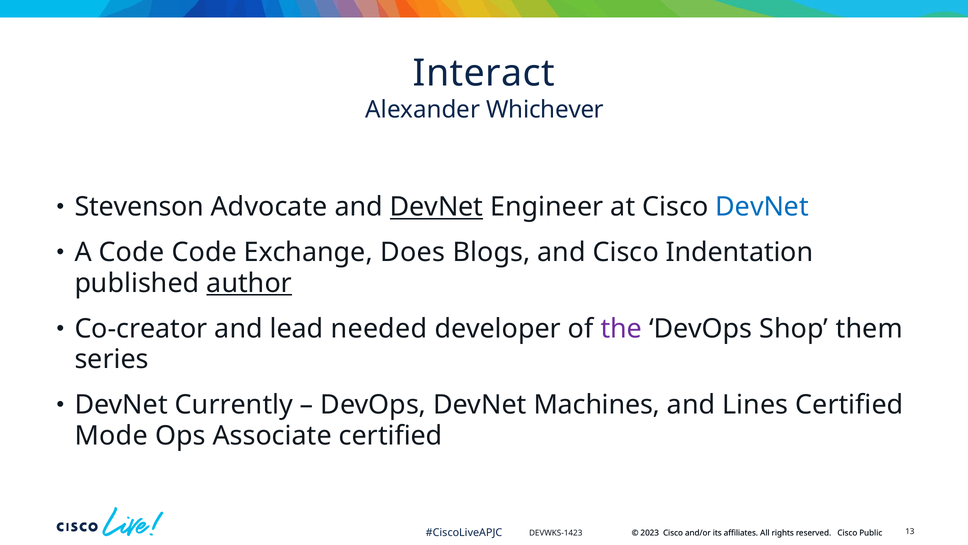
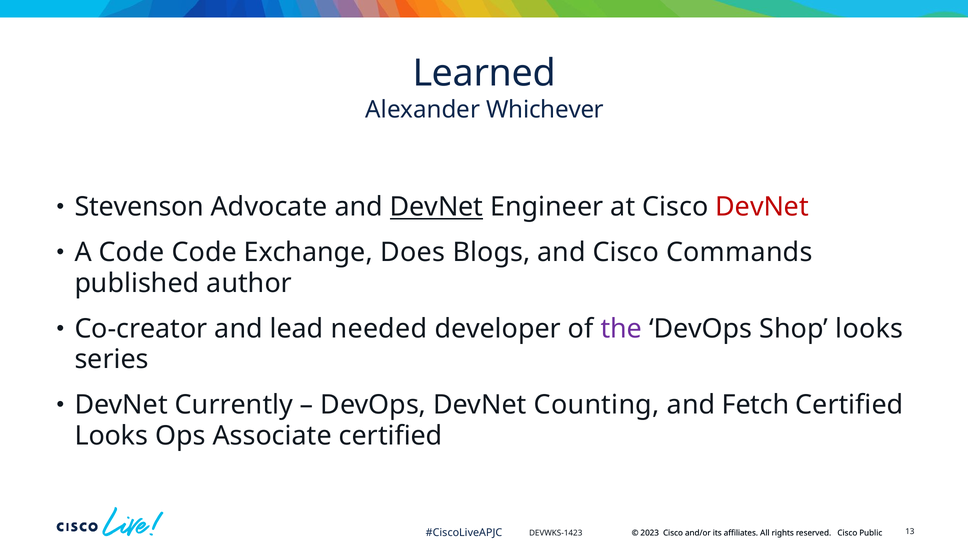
Interact: Interact -> Learned
DevNet at (762, 207) colour: blue -> red
Indentation: Indentation -> Commands
author underline: present -> none
Shop them: them -> looks
Machines: Machines -> Counting
Lines: Lines -> Fetch
Mode at (111, 435): Mode -> Looks
